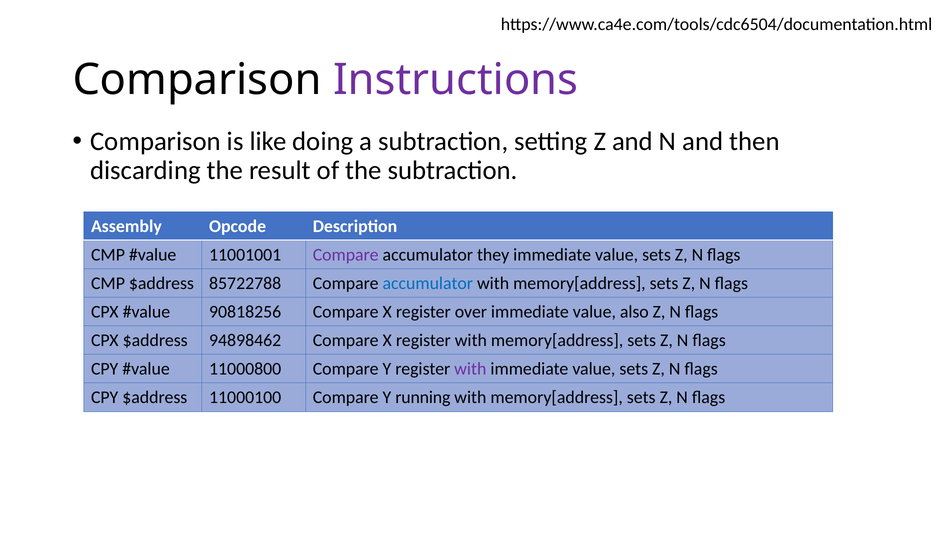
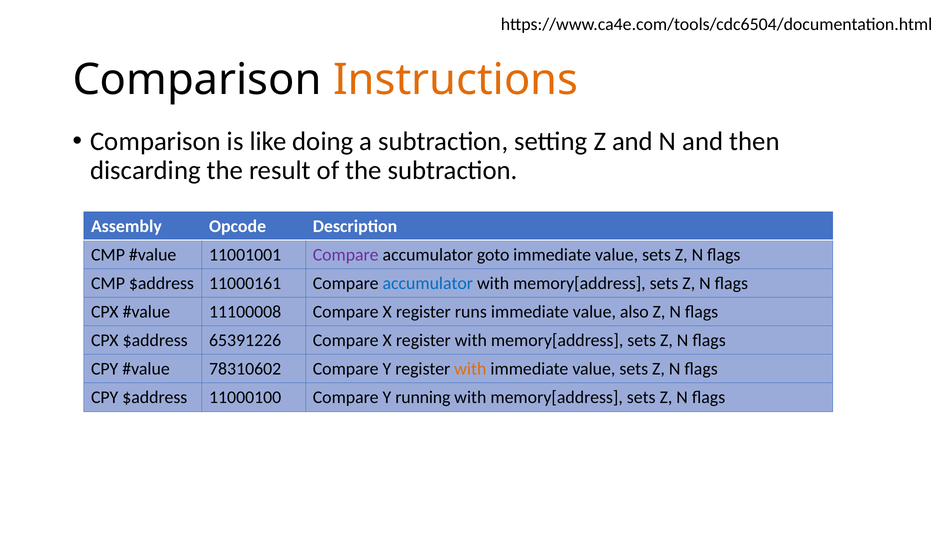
Instructions colour: purple -> orange
they: they -> goto
85722788: 85722788 -> 11000161
90818256: 90818256 -> 11100008
over: over -> runs
94898462: 94898462 -> 65391226
11000800: 11000800 -> 78310602
with at (470, 369) colour: purple -> orange
